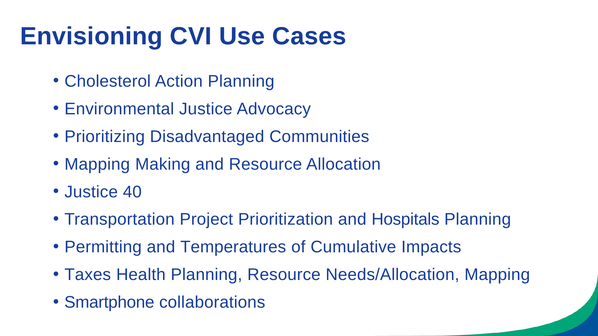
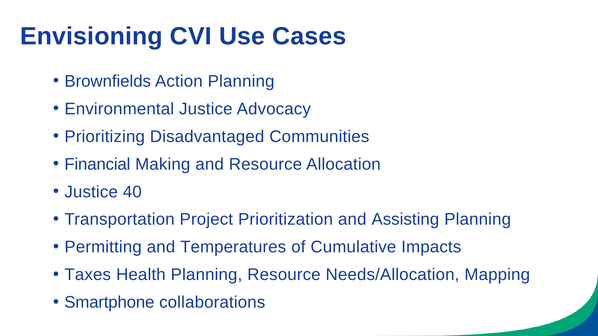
Cholesterol: Cholesterol -> Brownfields
Mapping at (97, 164): Mapping -> Financial
Hospitals: Hospitals -> Assisting
